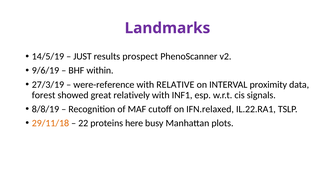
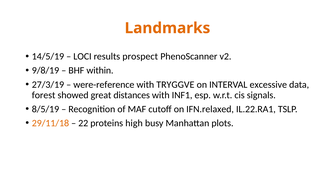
Landmarks colour: purple -> orange
JUST: JUST -> LOCI
9/6/19: 9/6/19 -> 9/8/19
RELATIVE: RELATIVE -> TRYGGVE
proximity: proximity -> excessive
relatively: relatively -> distances
8/8/19: 8/8/19 -> 8/5/19
here: here -> high
